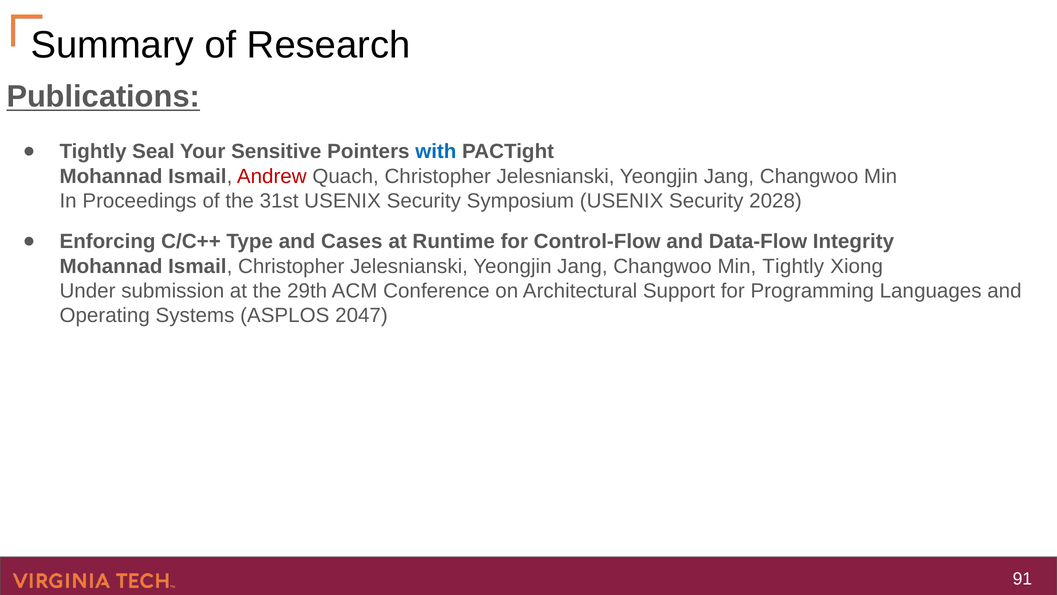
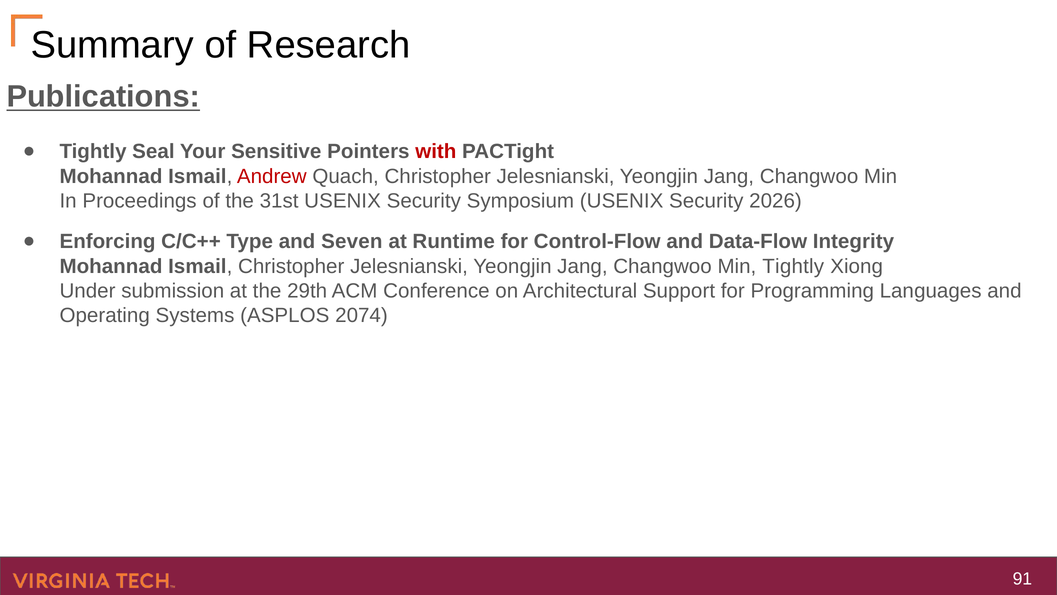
with colour: blue -> red
2028: 2028 -> 2026
Cases: Cases -> Seven
2047: 2047 -> 2074
